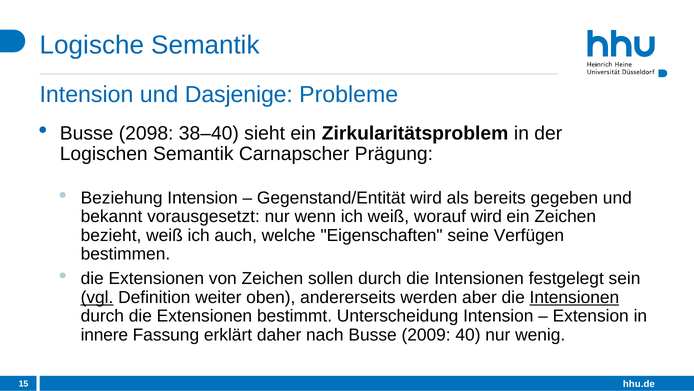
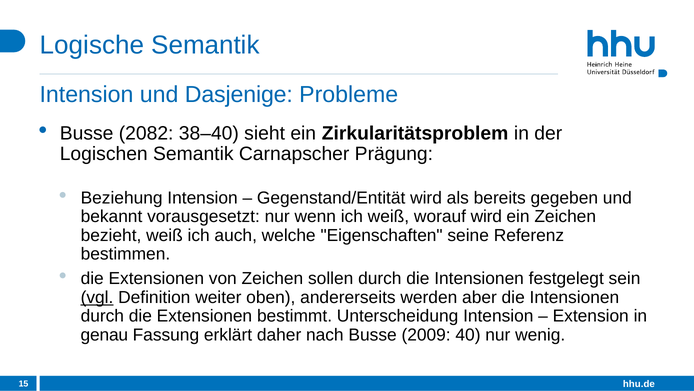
2098: 2098 -> 2082
Verfügen: Verfügen -> Referenz
Intensionen at (574, 297) underline: present -> none
innere: innere -> genau
